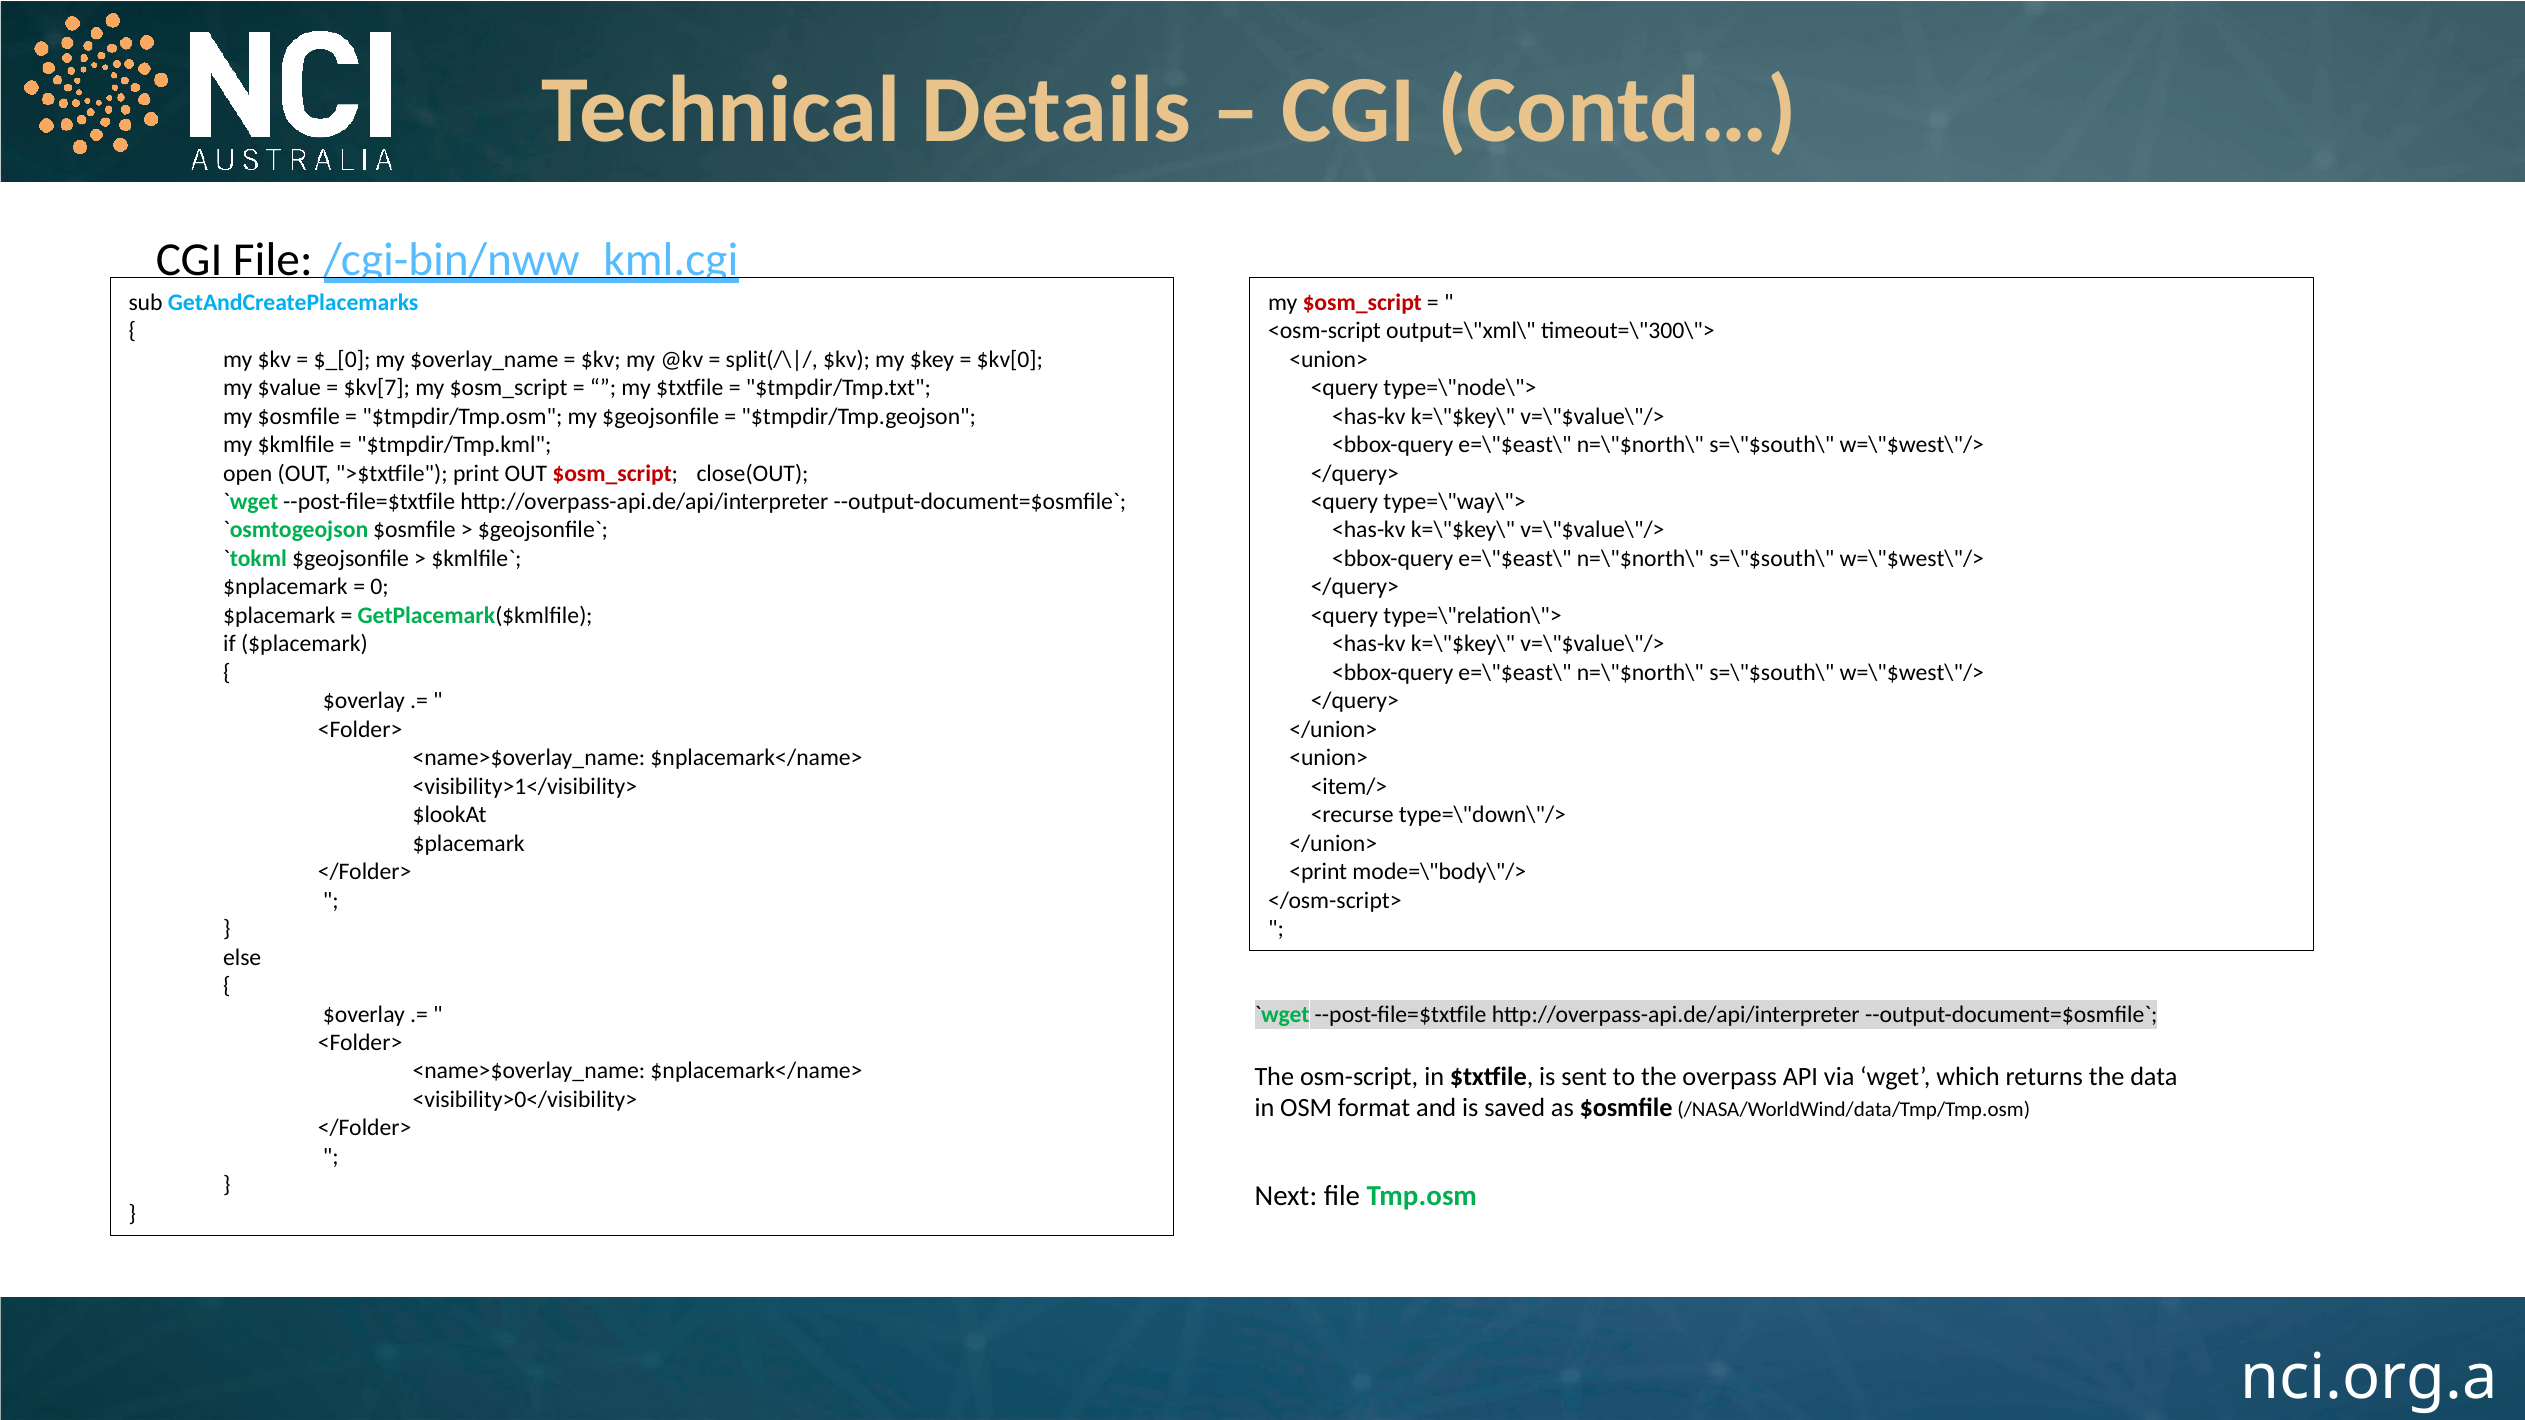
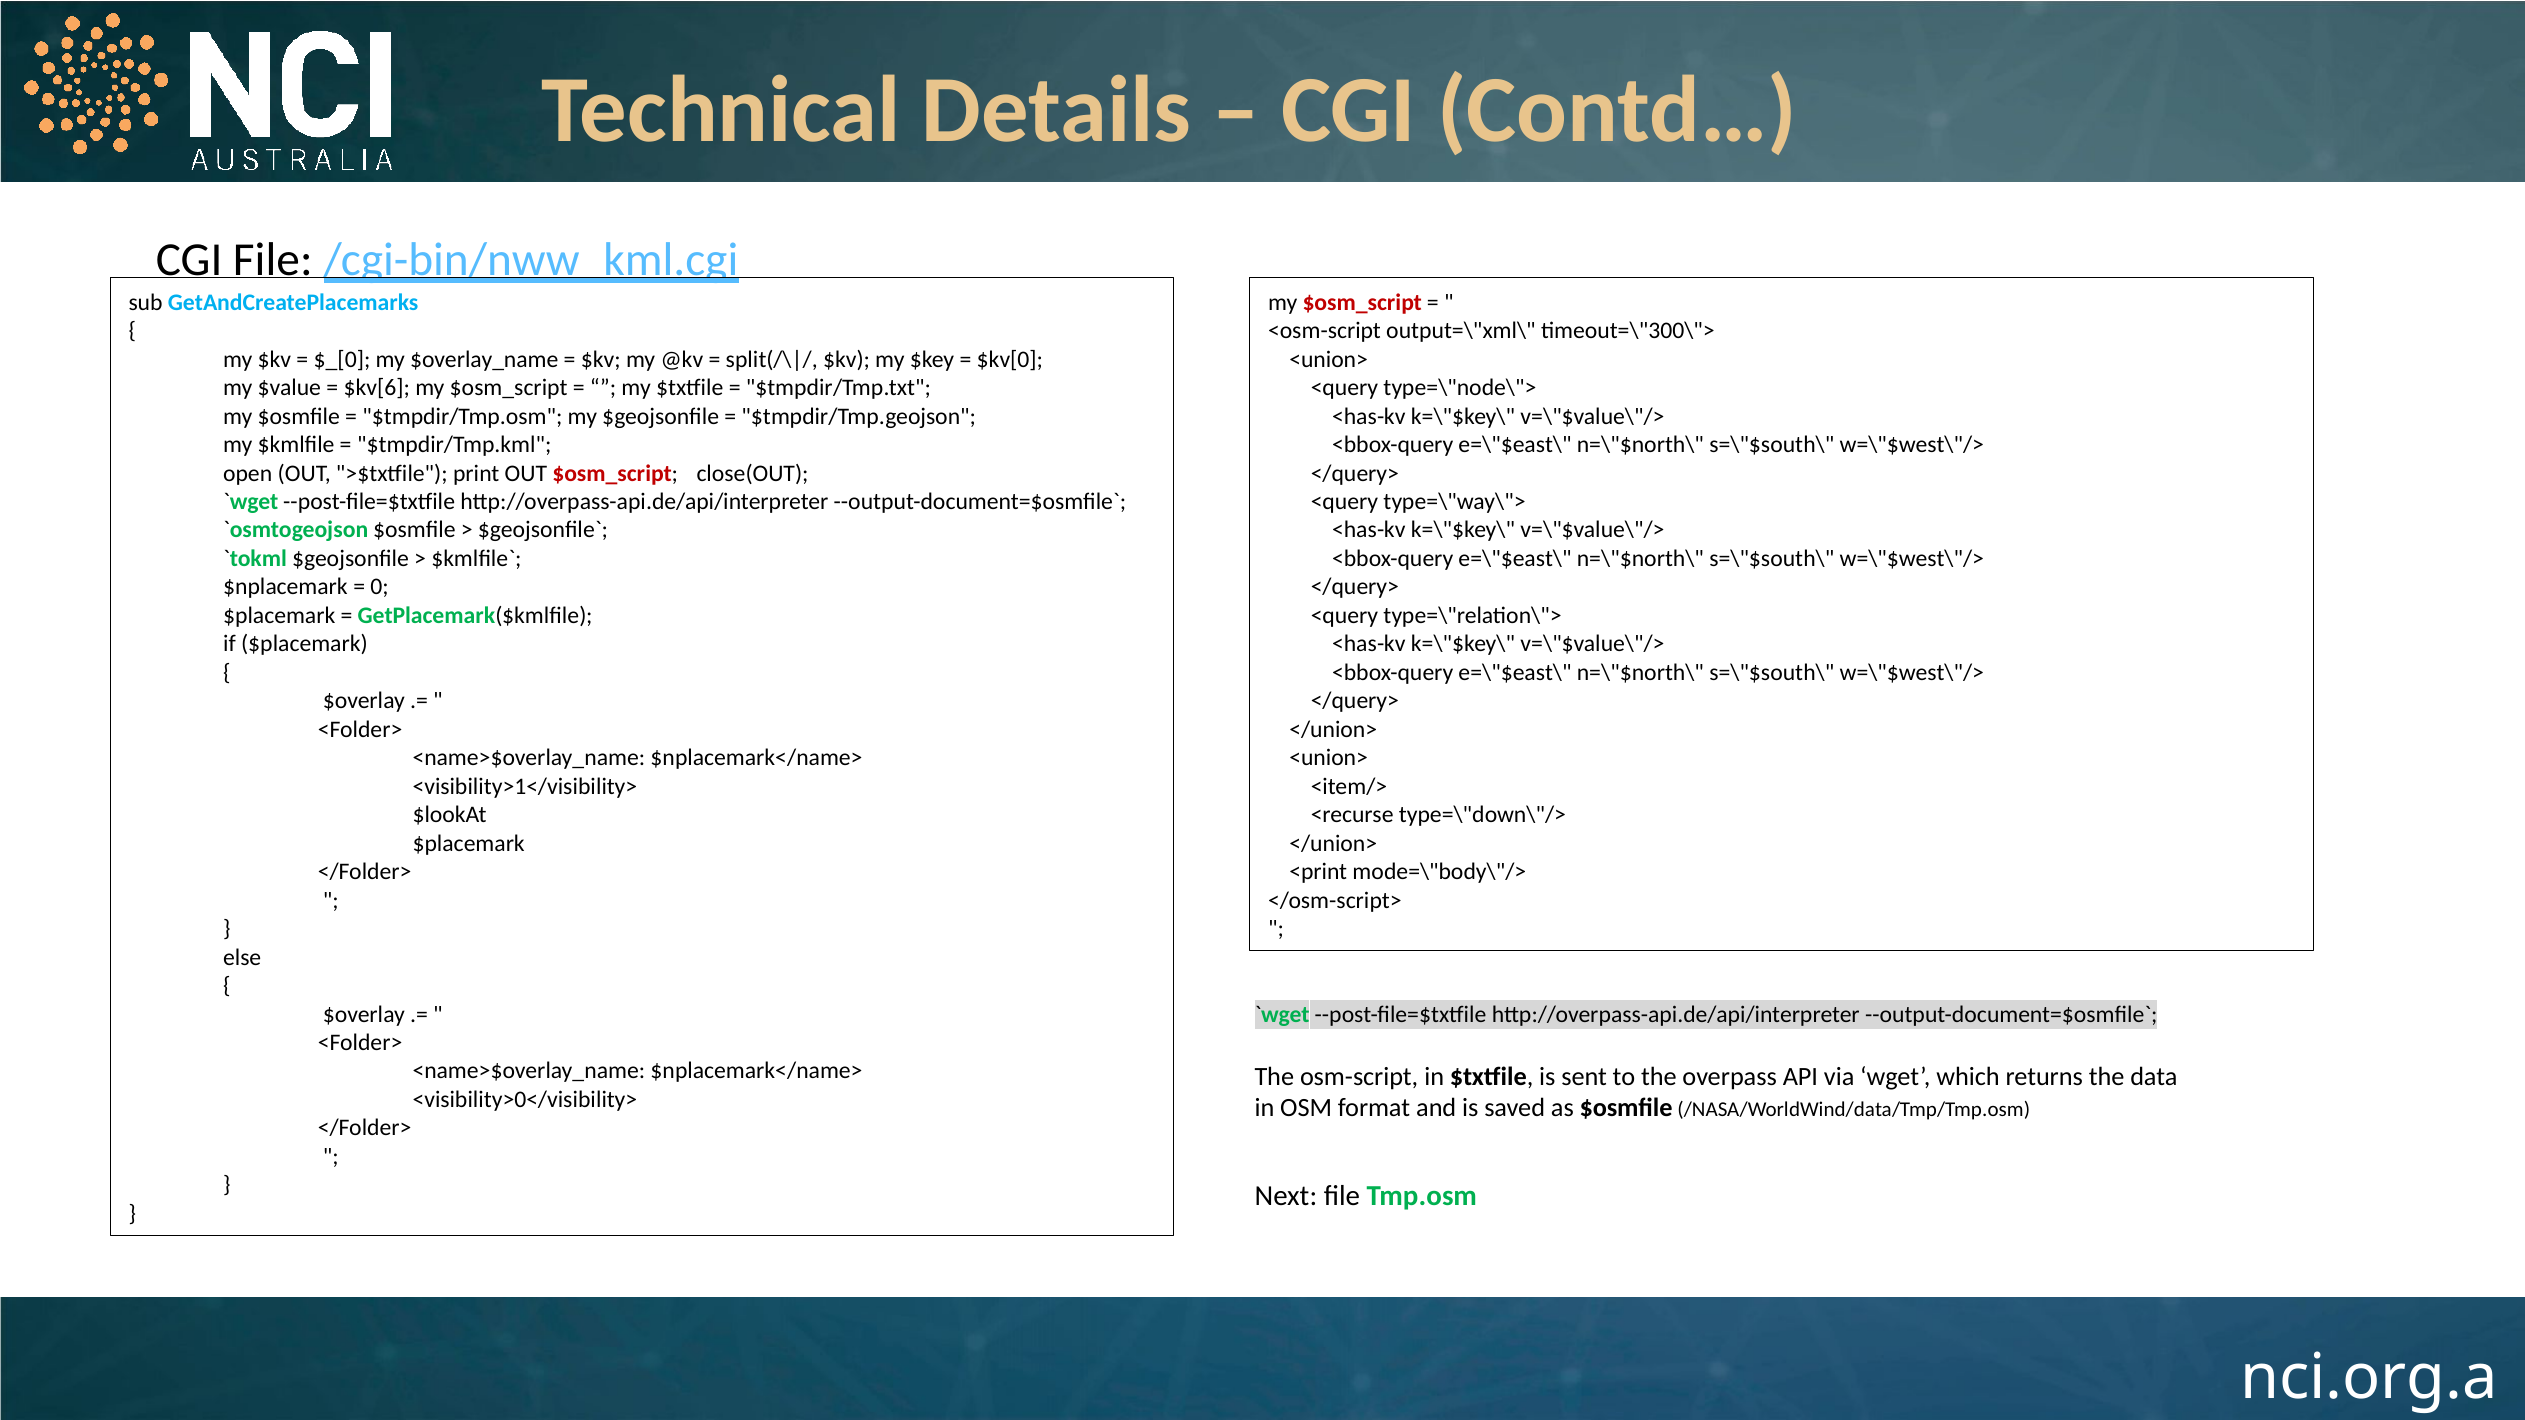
$kv[7: $kv[7 -> $kv[6
